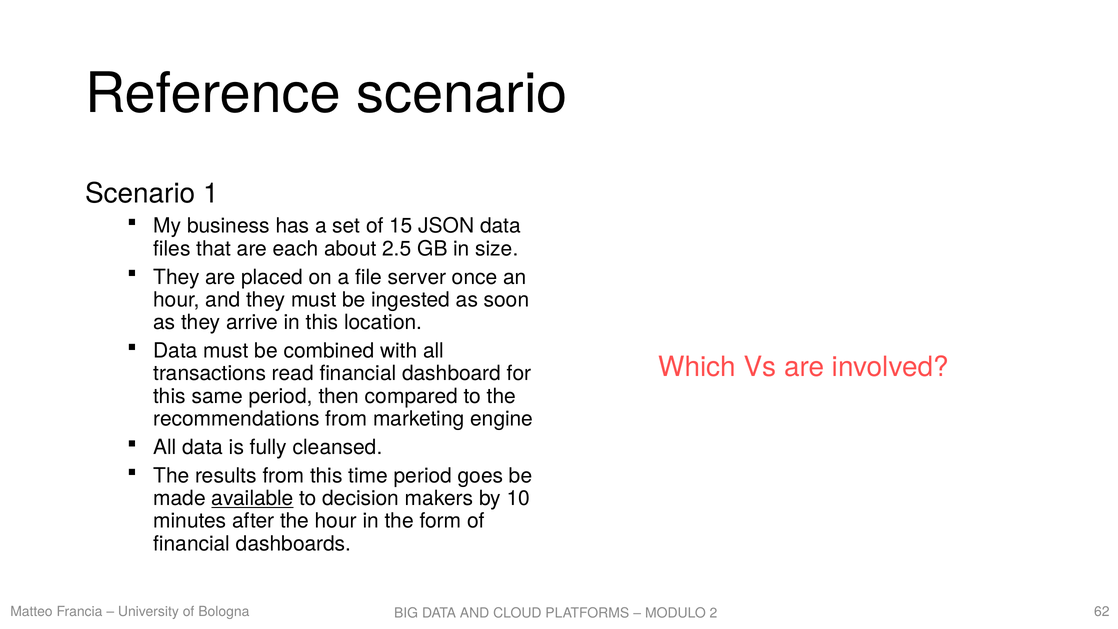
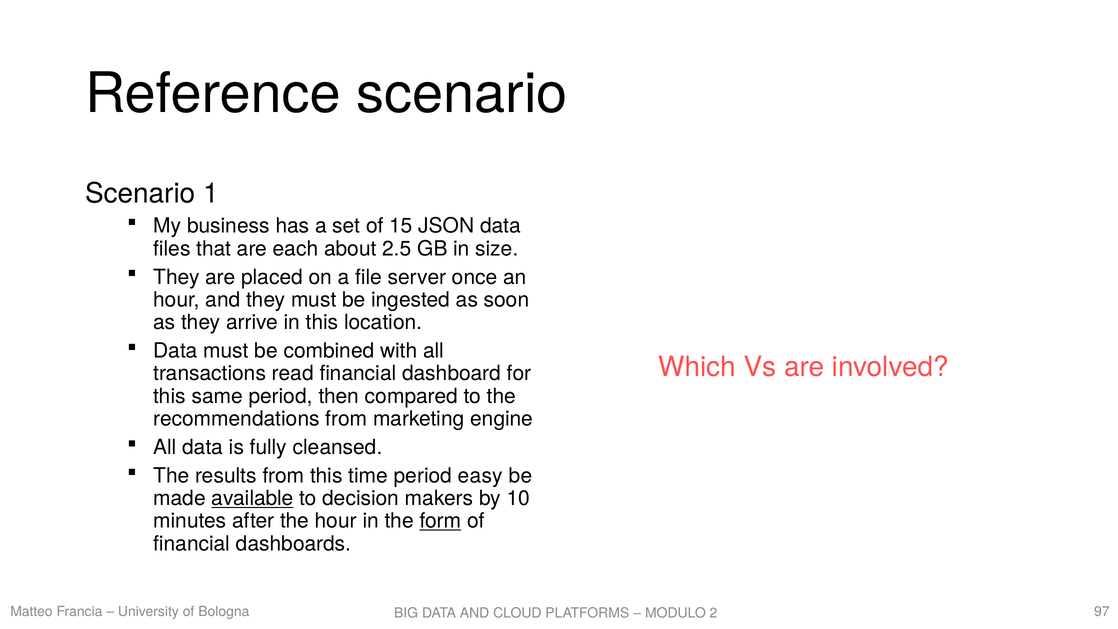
goes: goes -> easy
form underline: none -> present
62: 62 -> 97
